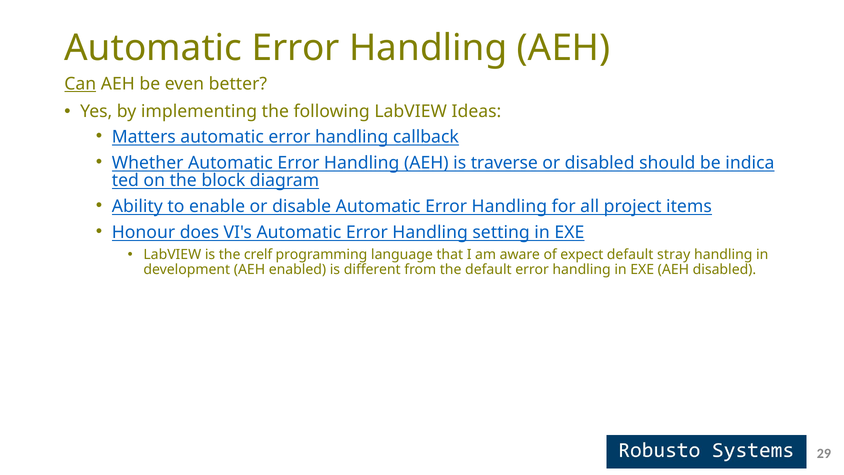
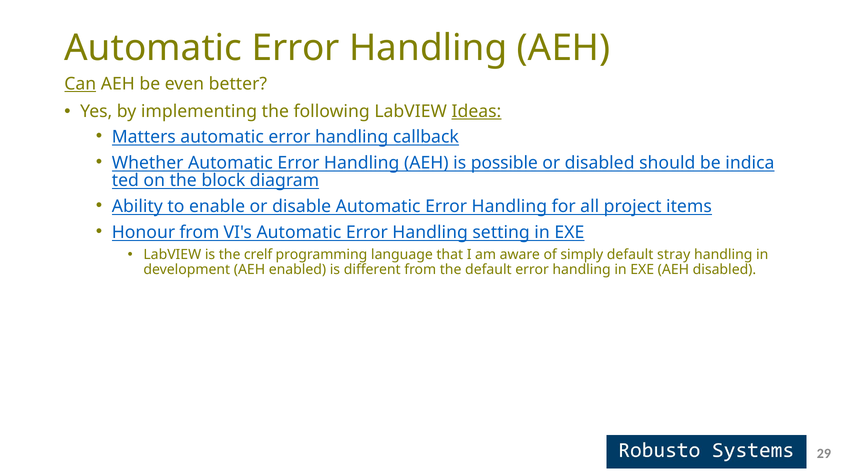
Ideas underline: none -> present
traverse: traverse -> possible
Honour does: does -> from
expect: expect -> simply
